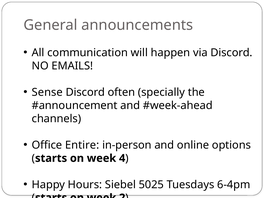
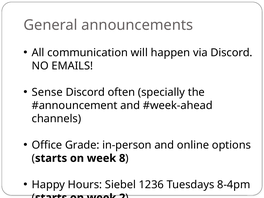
Entire: Entire -> Grade
4: 4 -> 8
5025: 5025 -> 1236
6-4pm: 6-4pm -> 8-4pm
